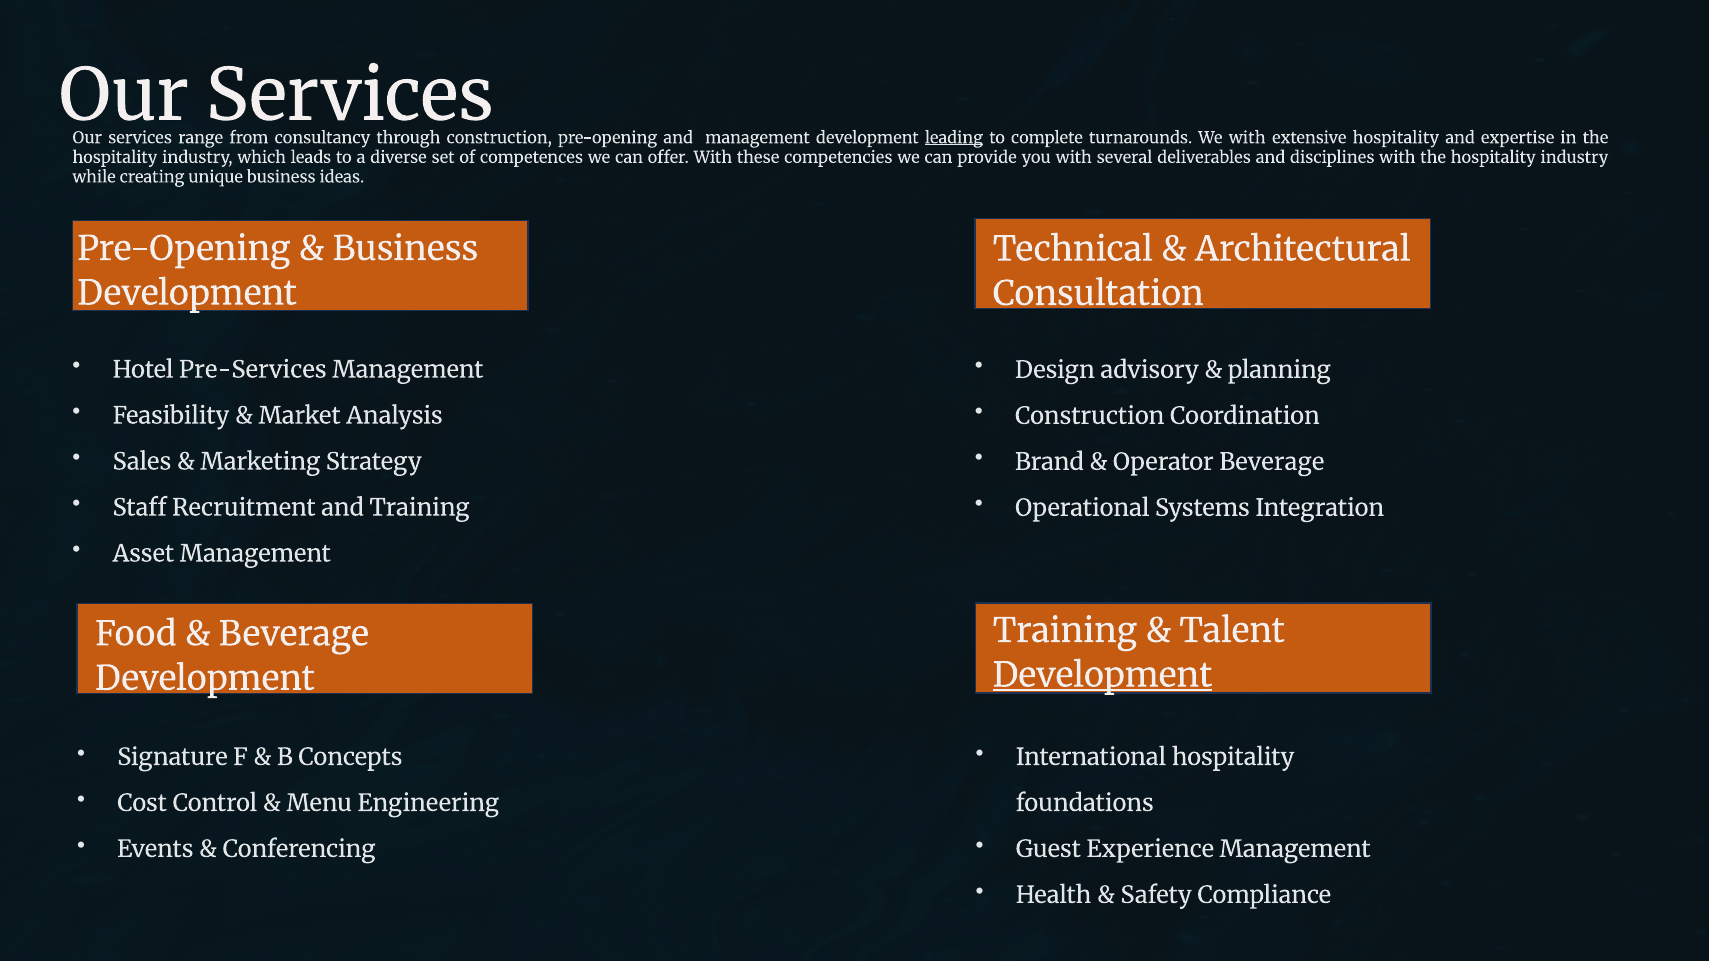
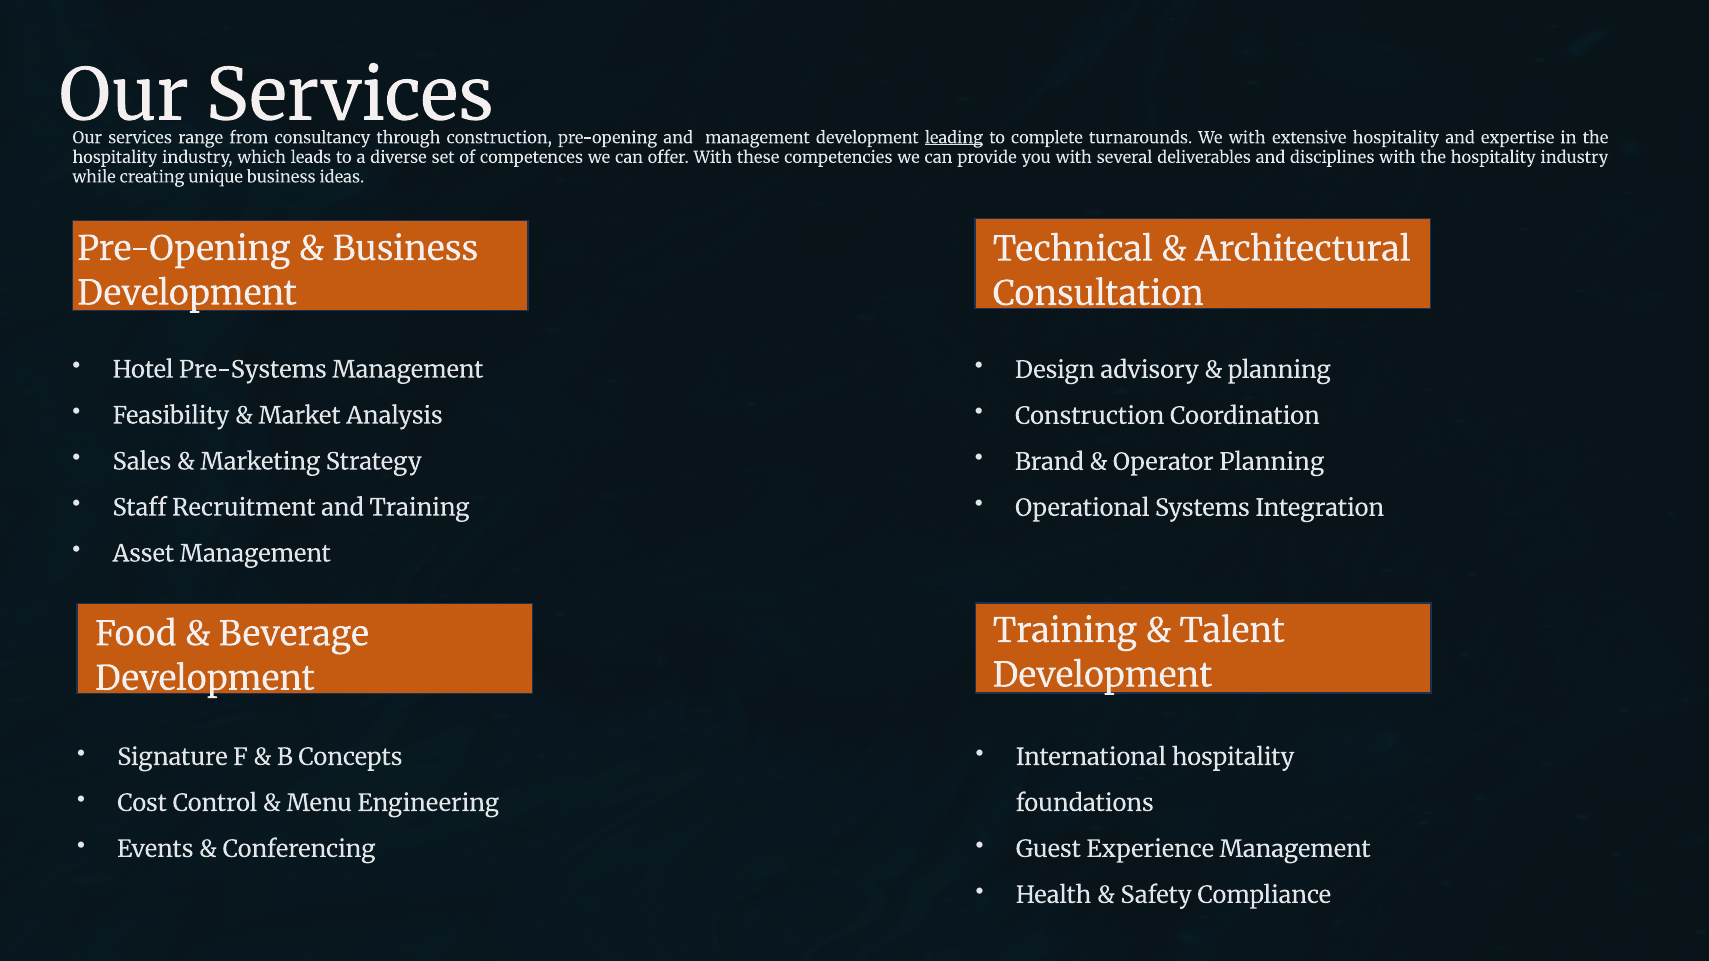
Pre-Services: Pre-Services -> Pre-Systems
Operator Beverage: Beverage -> Planning
Development at (1103, 676) underline: present -> none
